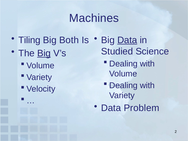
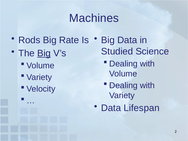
Tiling: Tiling -> Rods
Both: Both -> Rate
Data at (127, 40) underline: present -> none
Problem: Problem -> Lifespan
